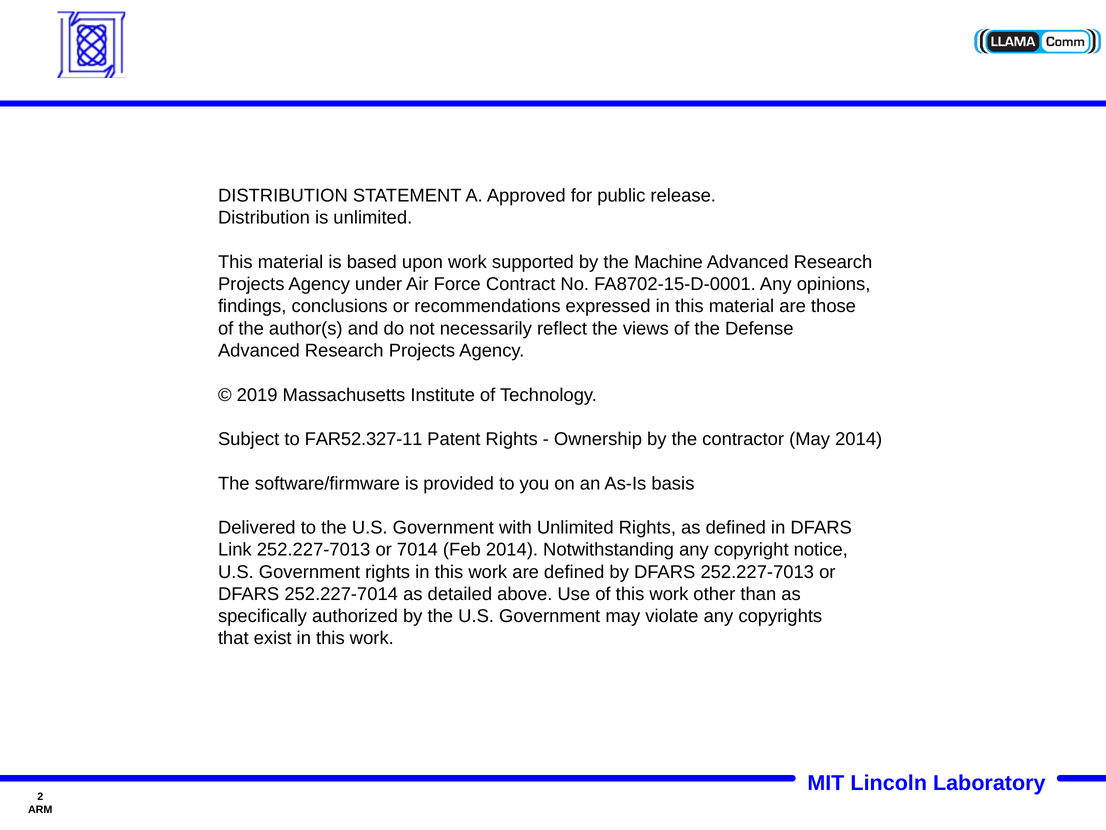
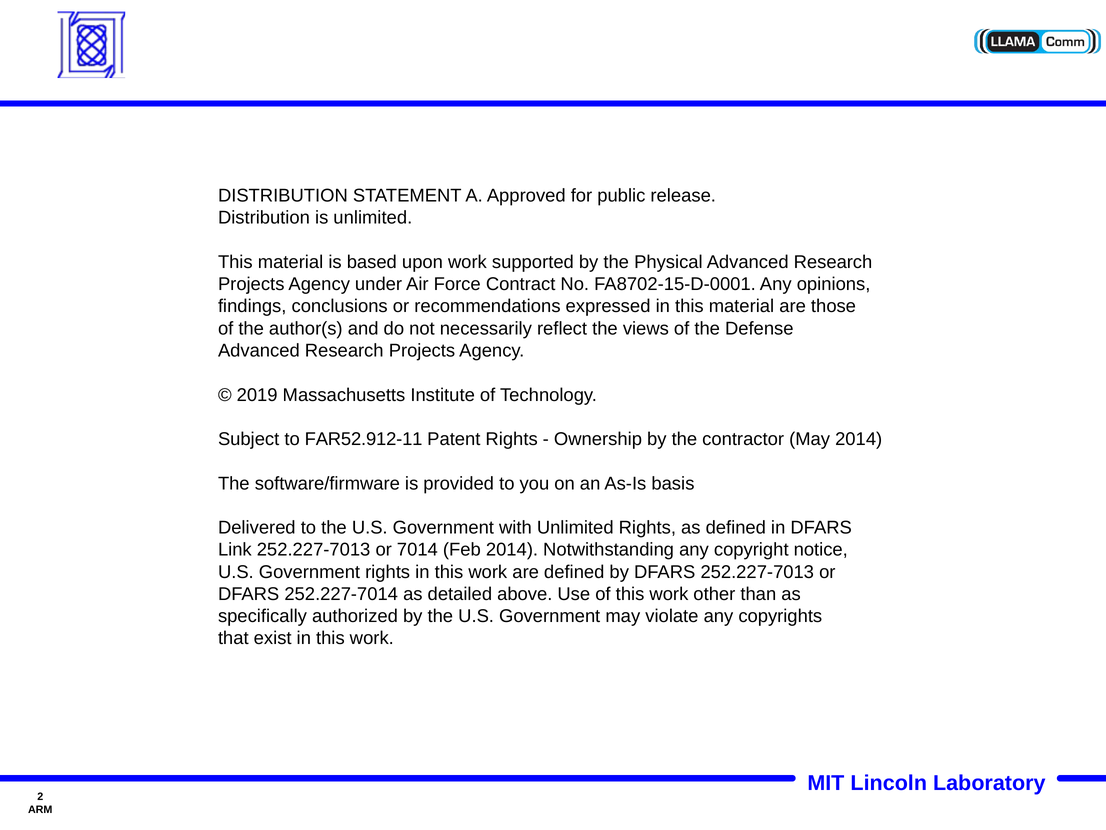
Machine: Machine -> Physical
FAR52.327-11: FAR52.327-11 -> FAR52.912-11
